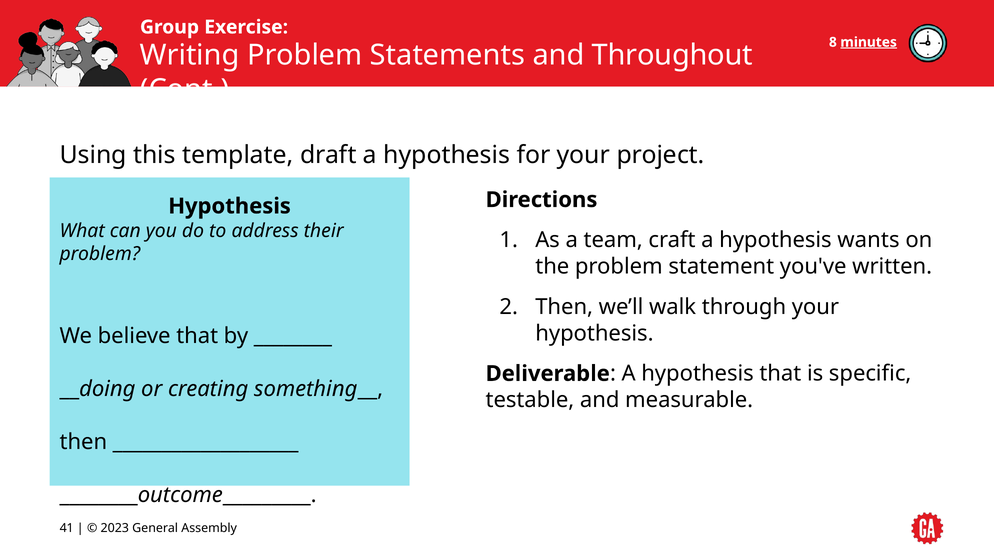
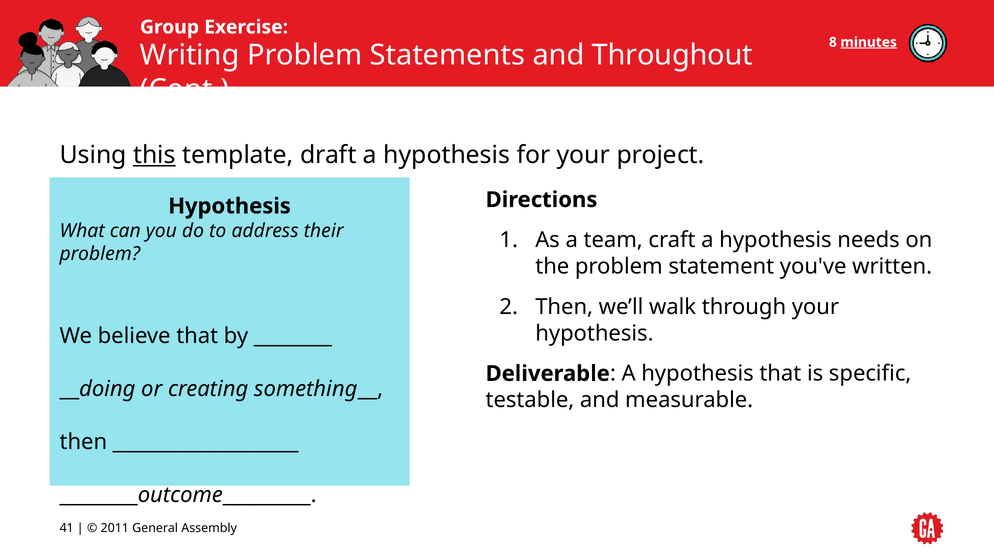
this underline: none -> present
wants: wants -> needs
2023: 2023 -> 2011
